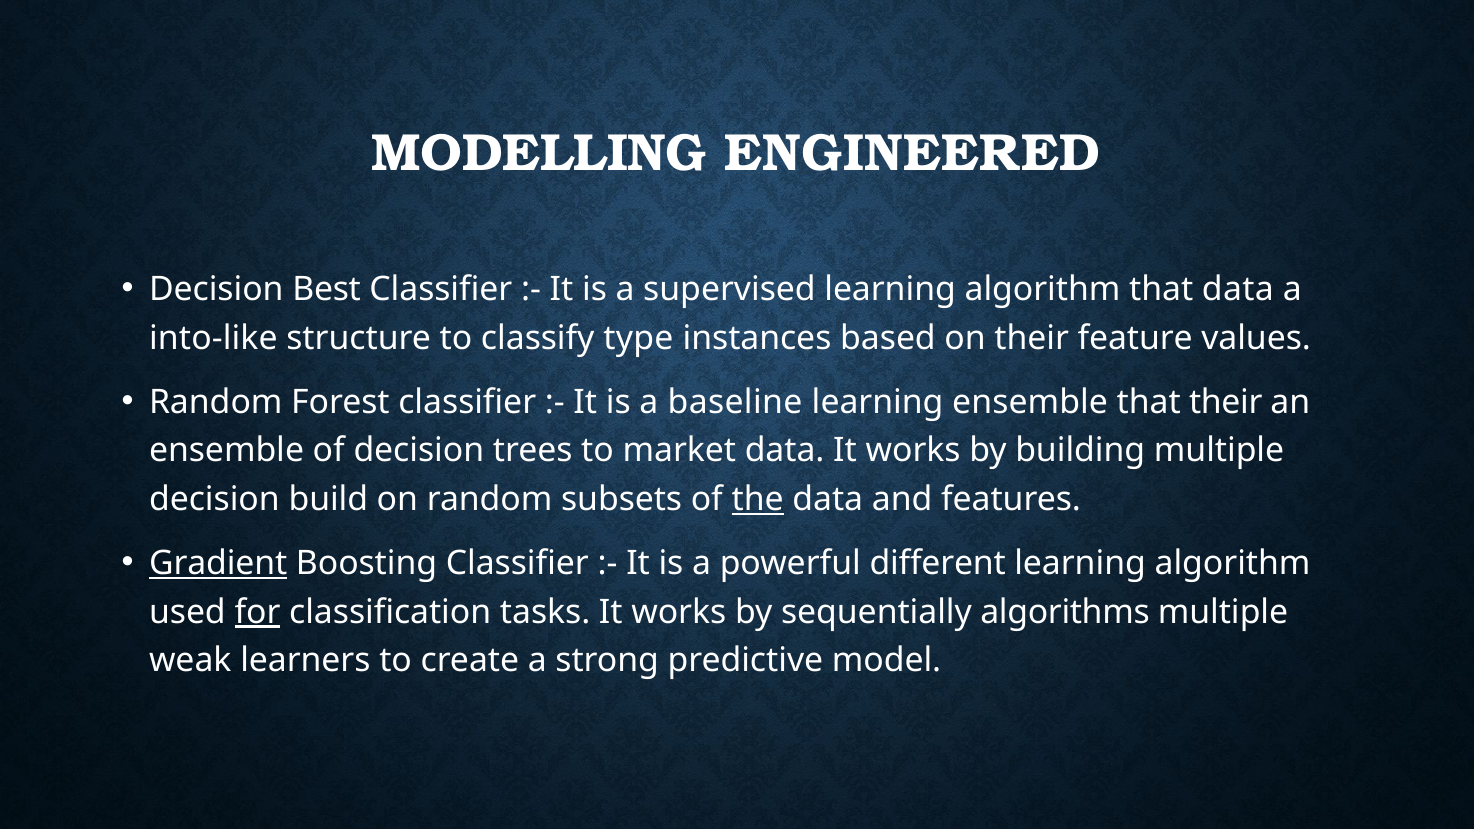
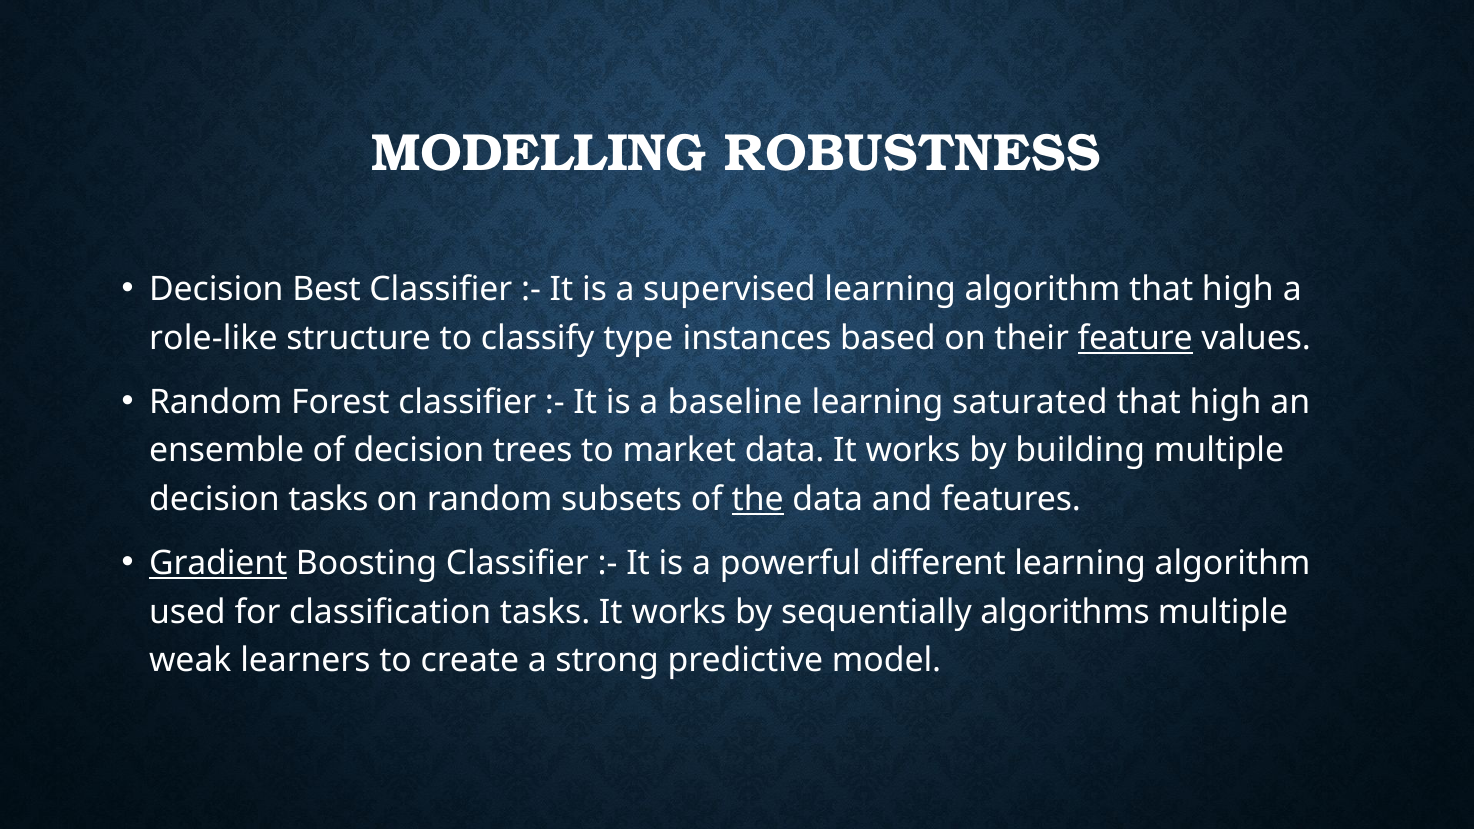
ENGINEERED: ENGINEERED -> ROBUSTNESS
algorithm that data: data -> high
into-like: into-like -> role-like
feature underline: none -> present
learning ensemble: ensemble -> saturated
their at (1226, 402): their -> high
decision build: build -> tasks
for underline: present -> none
